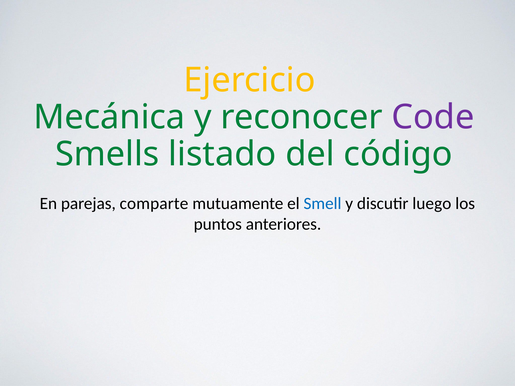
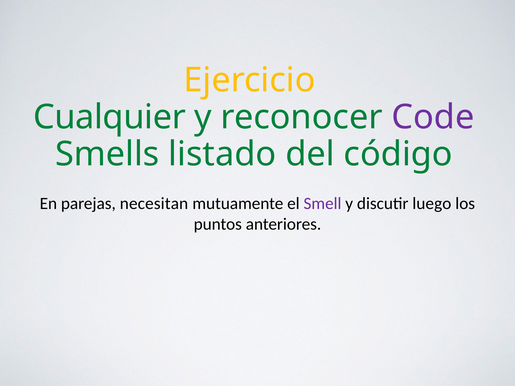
Mecánica: Mecánica -> Cualquier
comparte: comparte -> necesitan
Smell colour: blue -> purple
